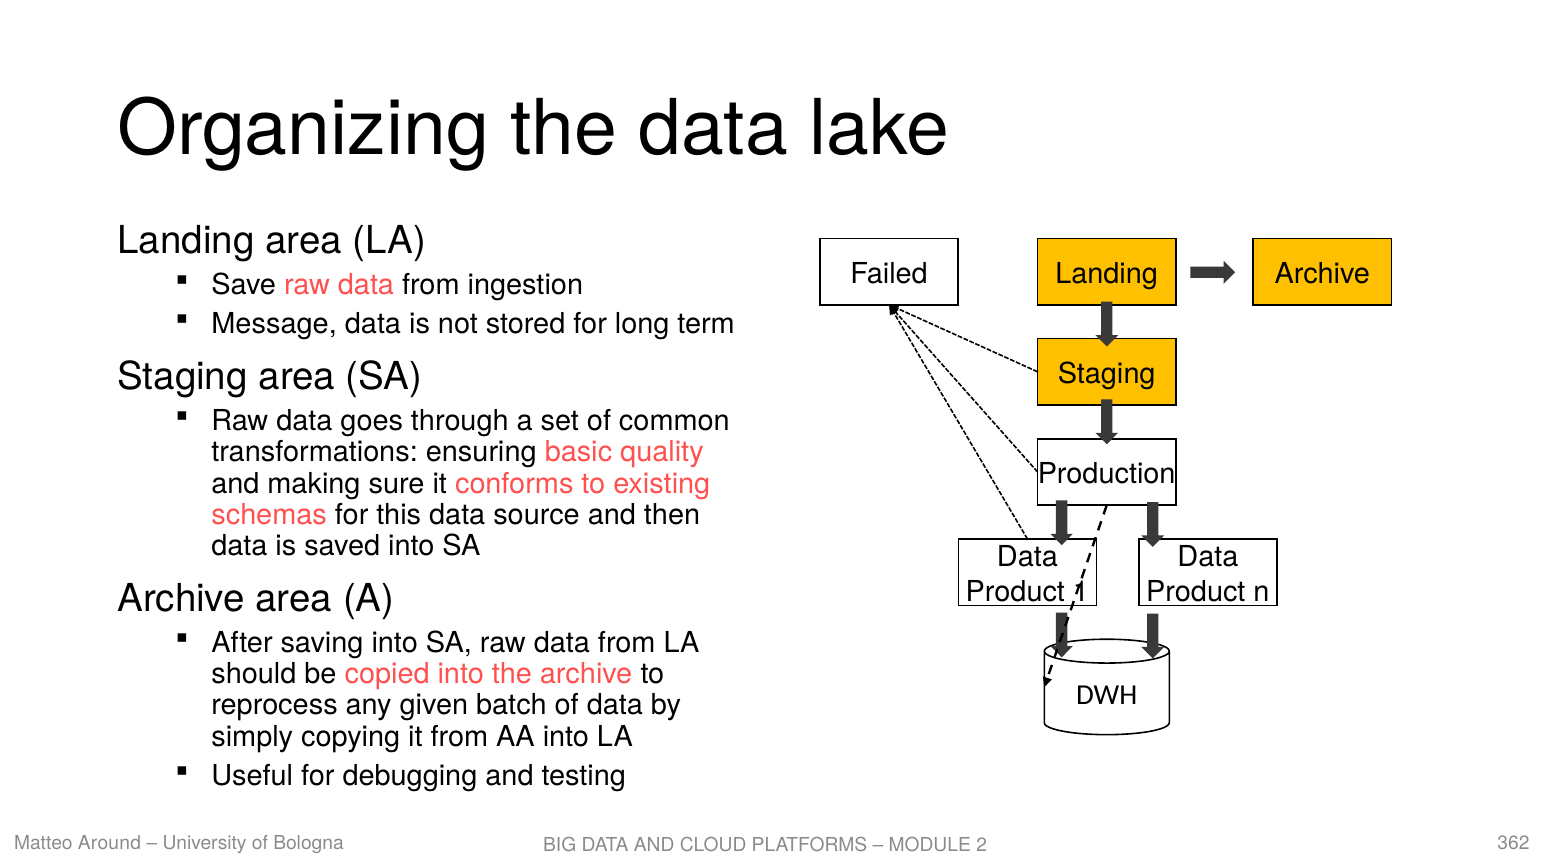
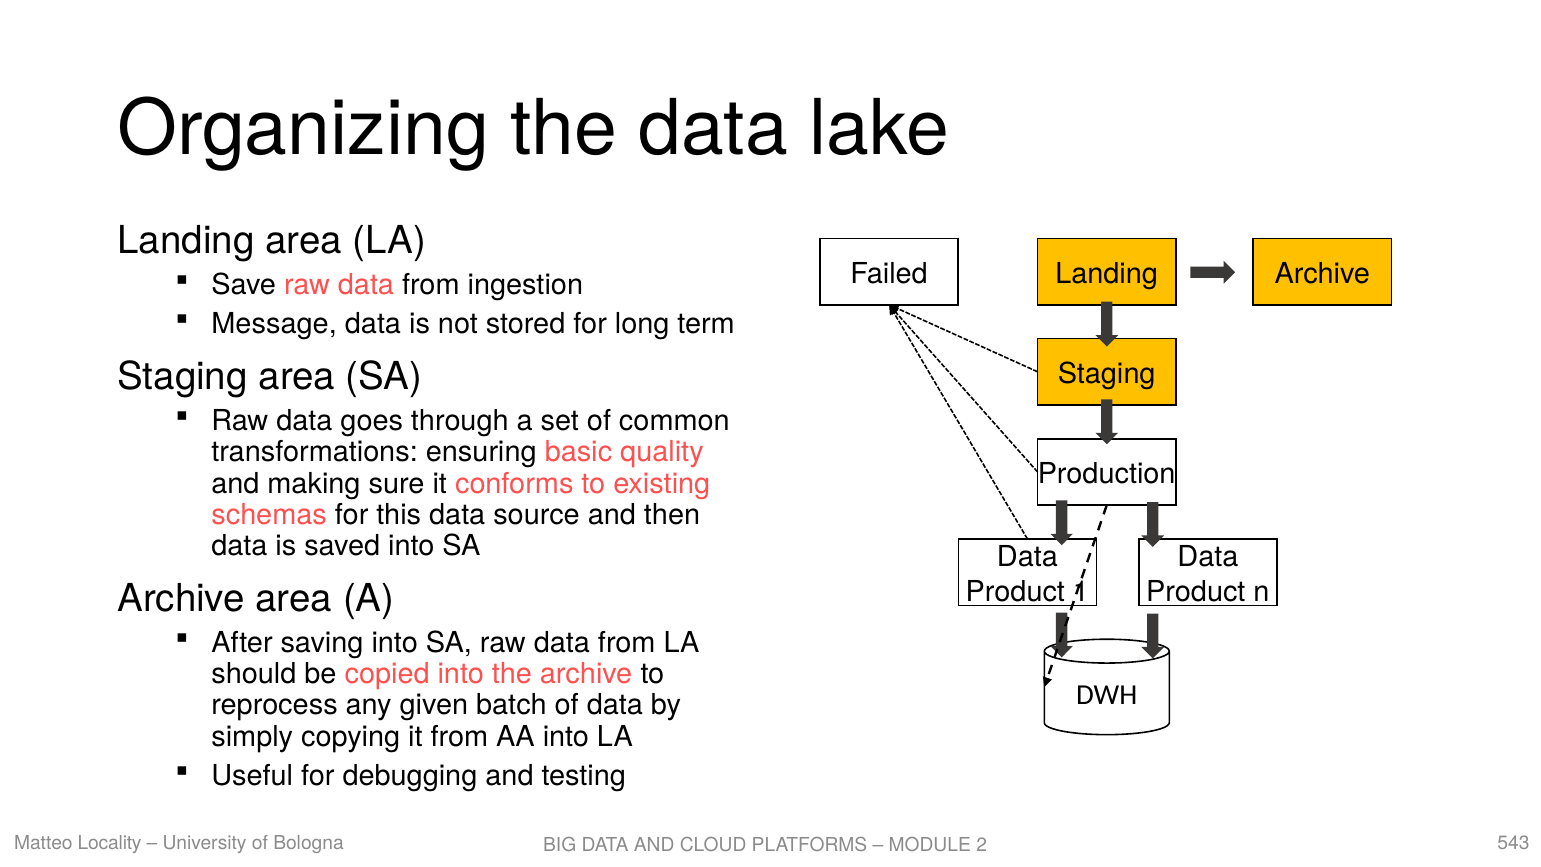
Around: Around -> Locality
362: 362 -> 543
